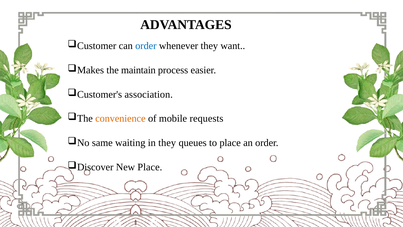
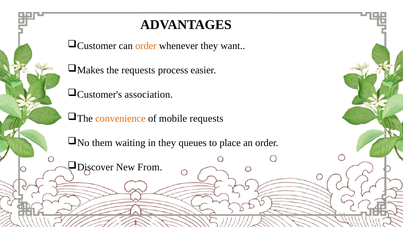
order at (146, 46) colour: blue -> orange
the maintain: maintain -> requests
same: same -> them
New Place: Place -> From
